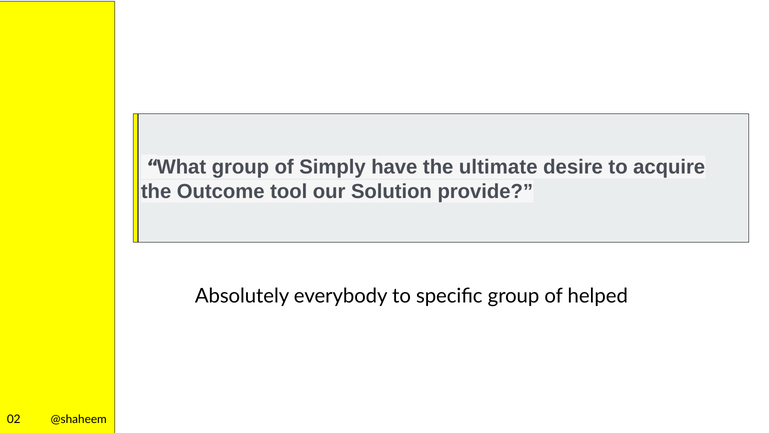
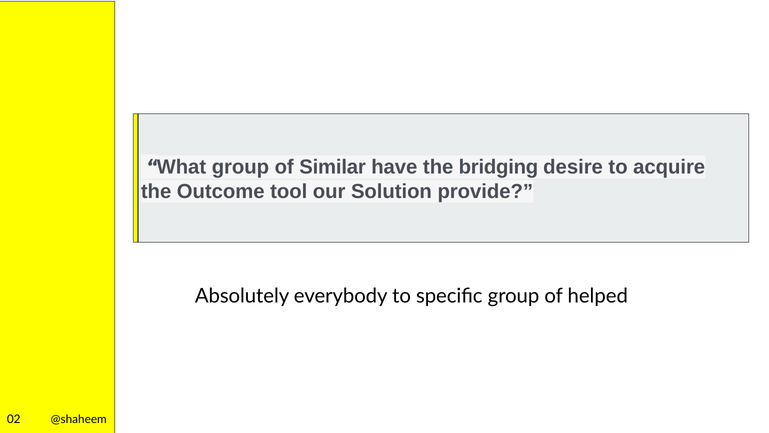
Simply: Simply -> Similar
ultimate: ultimate -> bridging
